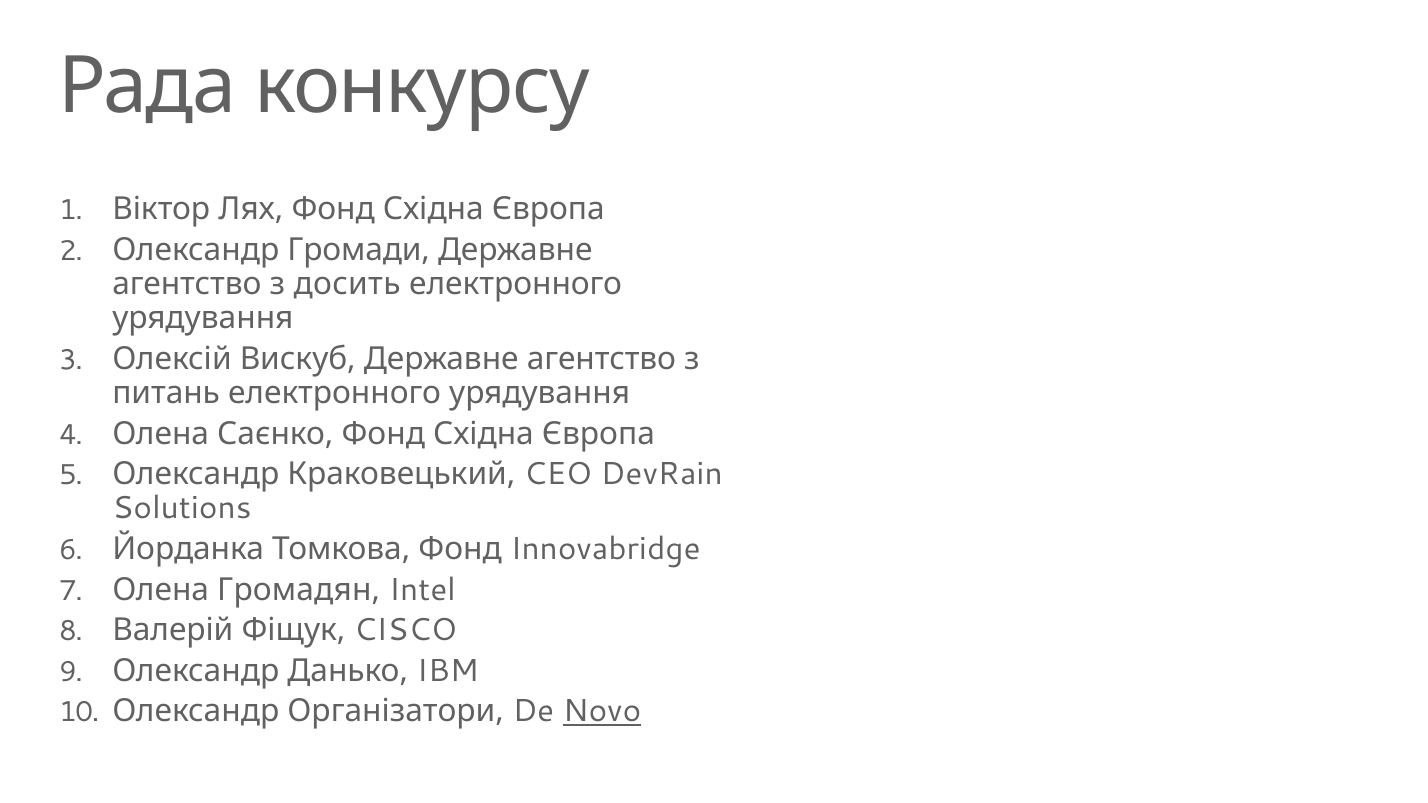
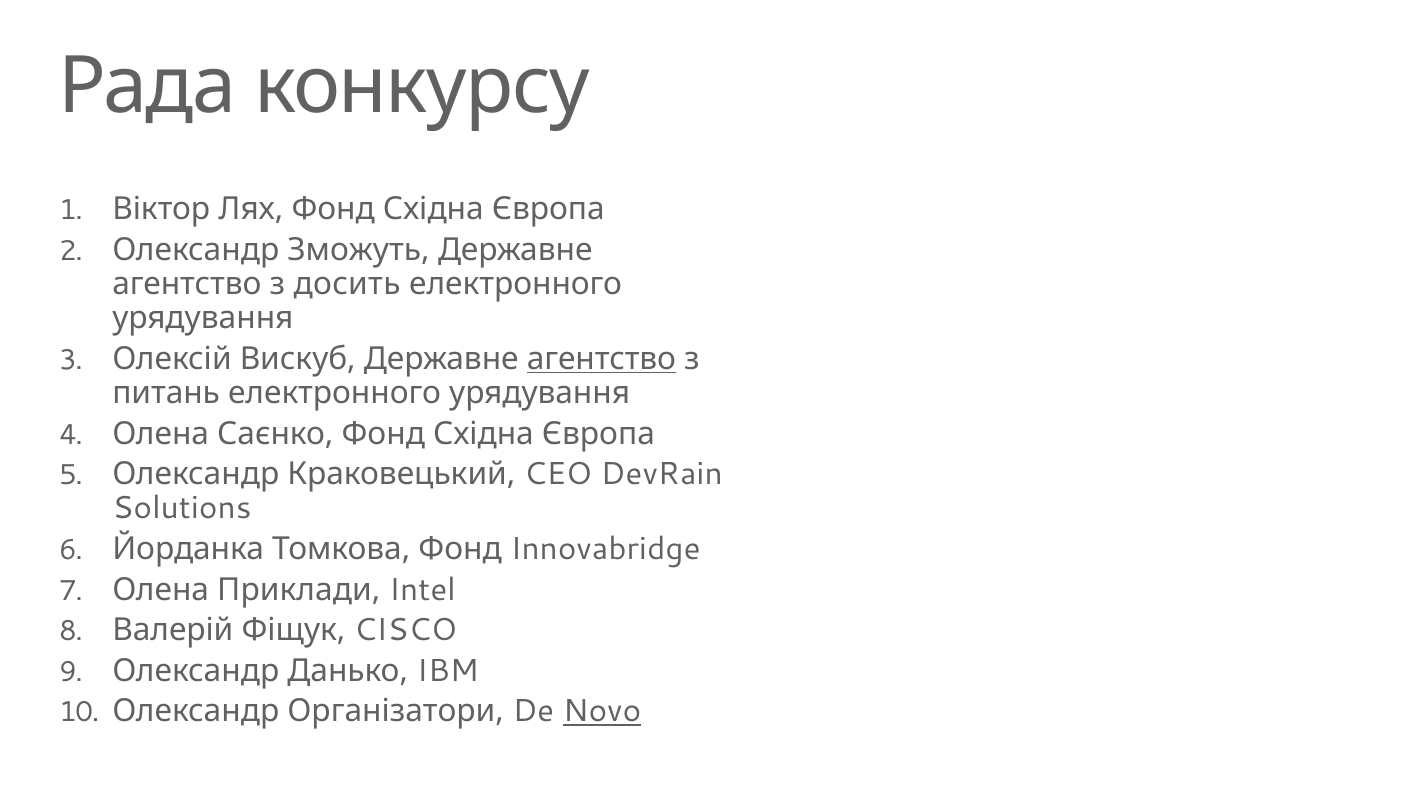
Громади: Громади -> Зможуть
агентство at (601, 359) underline: none -> present
Громадян: Громадян -> Приклади
